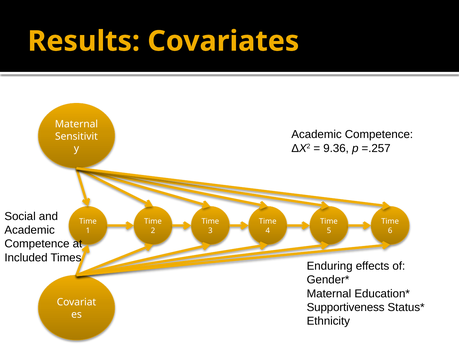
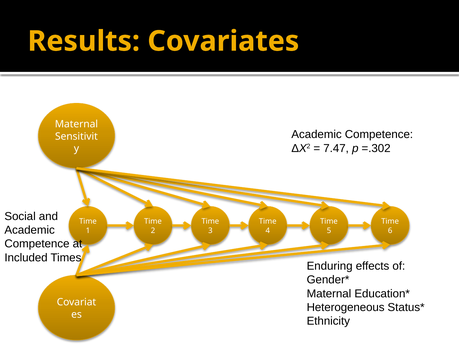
9.36: 9.36 -> 7.47
=.257: =.257 -> =.302
Supportiveness: Supportiveness -> Heterogeneous
